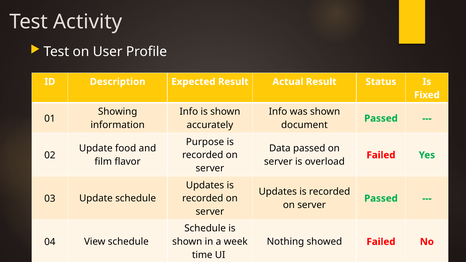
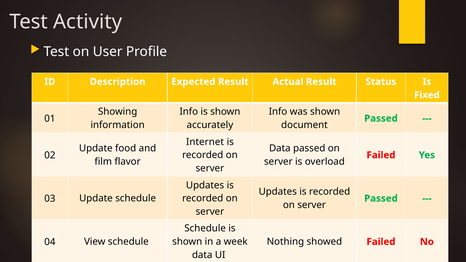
Purpose: Purpose -> Internet
time at (202, 255): time -> data
